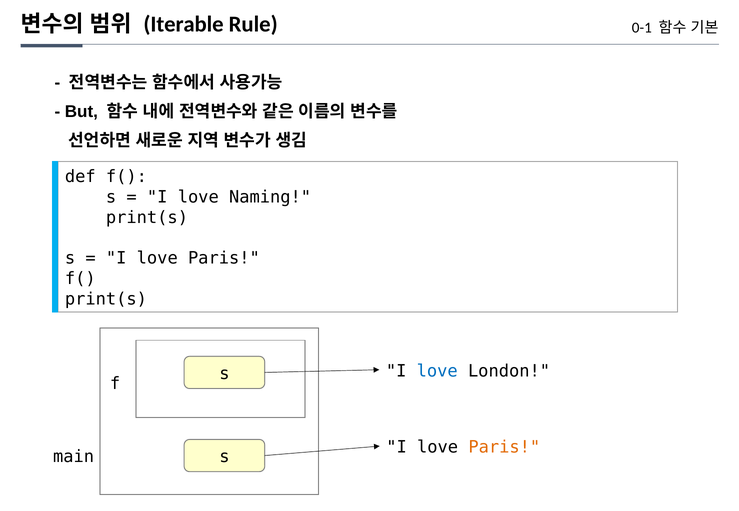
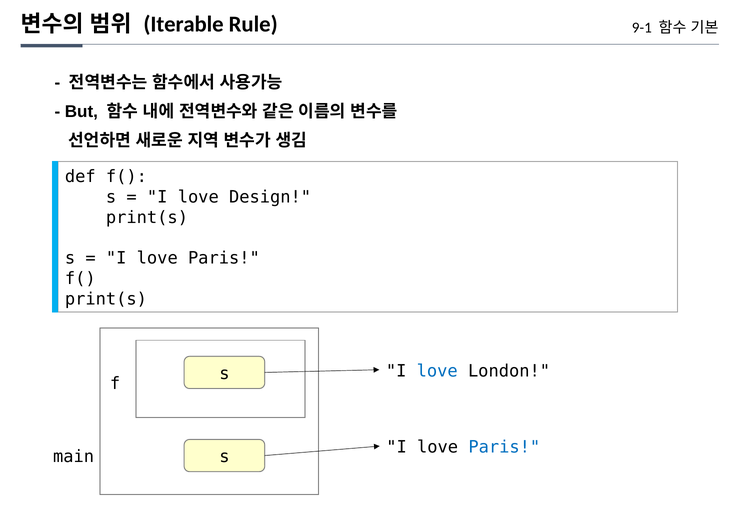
0-1: 0-1 -> 9-1
Naming: Naming -> Design
Paris at (504, 448) colour: orange -> blue
